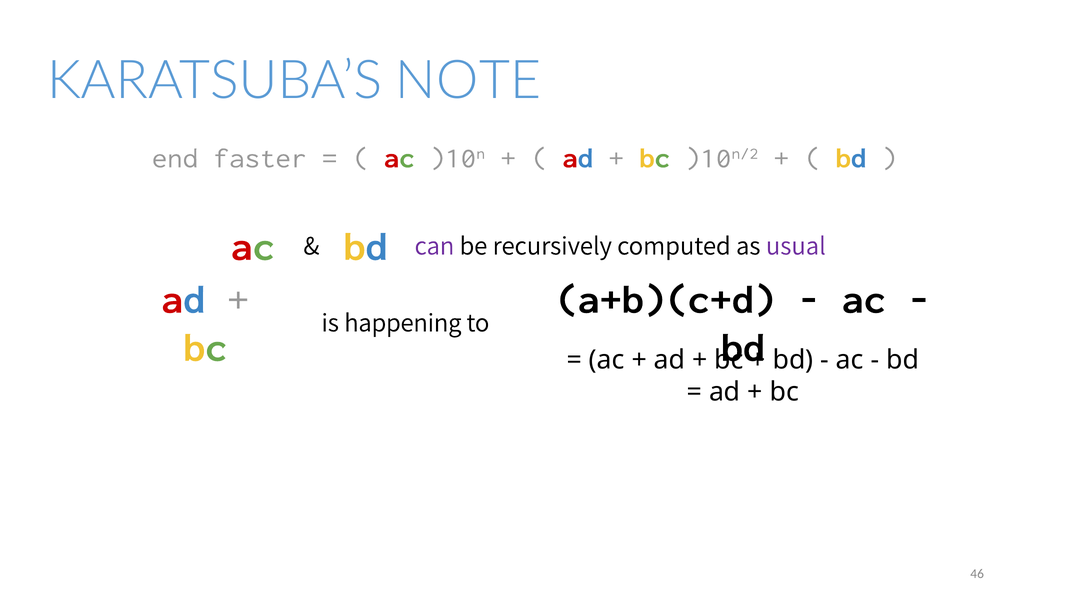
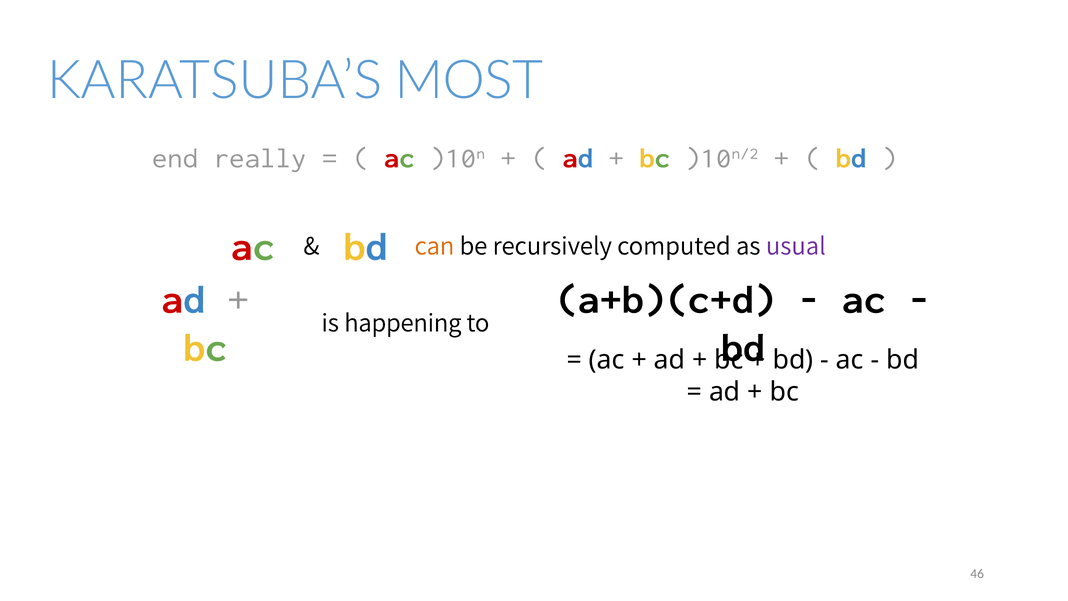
NOTE: NOTE -> MOST
faster: faster -> really
can colour: purple -> orange
